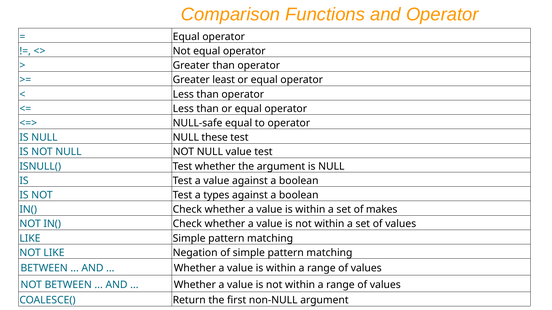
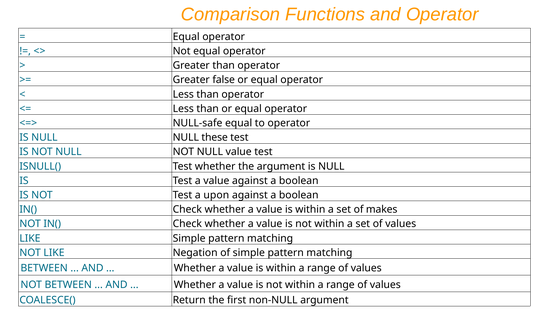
least: least -> false
types: types -> upon
